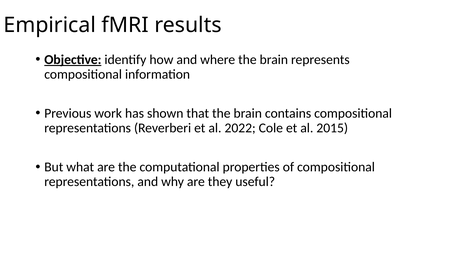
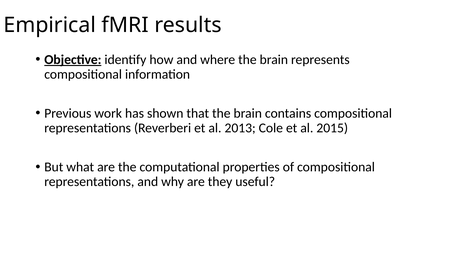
2022: 2022 -> 2013
